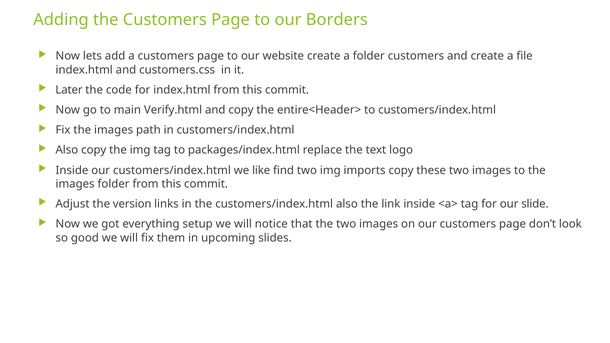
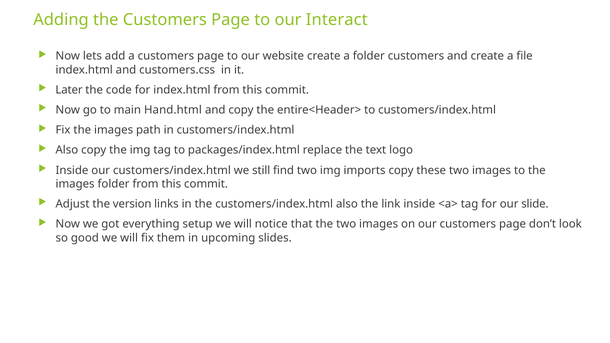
Borders: Borders -> Interact
Verify.html: Verify.html -> Hand.html
like: like -> still
